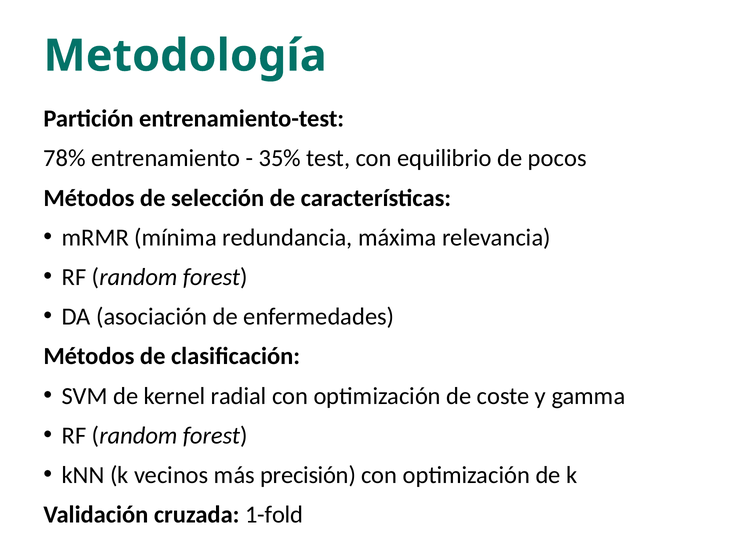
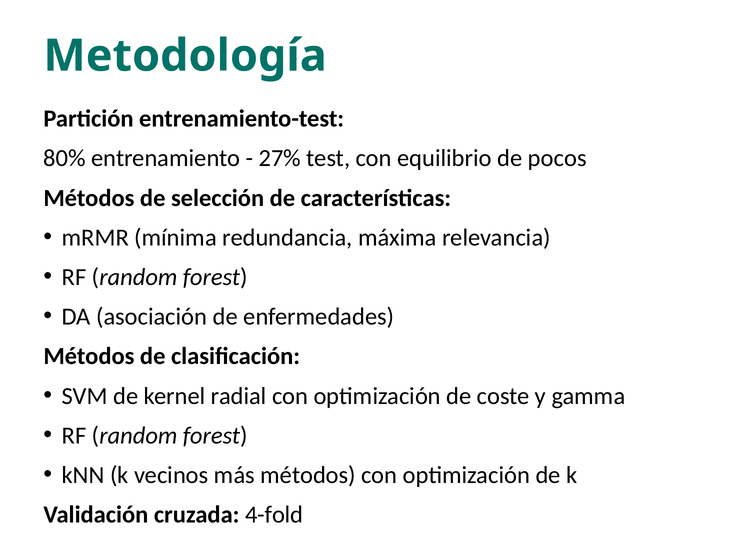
78%: 78% -> 80%
35%: 35% -> 27%
más precisión: precisión -> métodos
1-fold: 1-fold -> 4-fold
